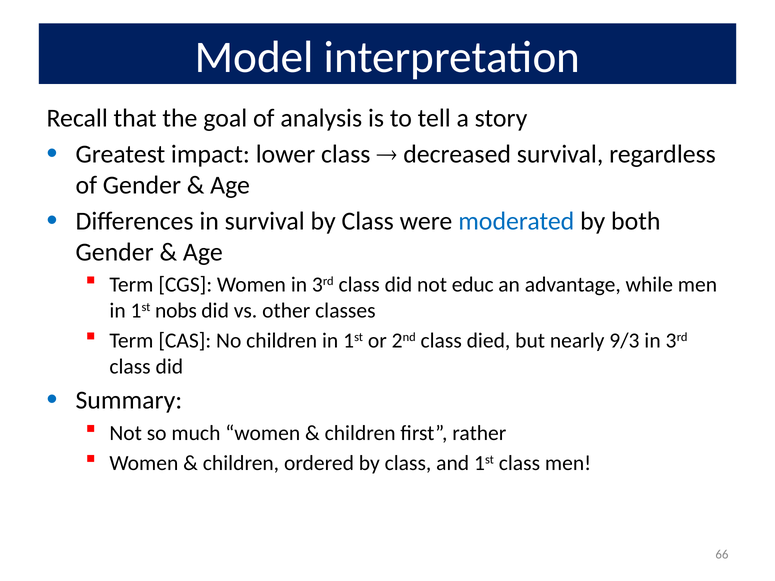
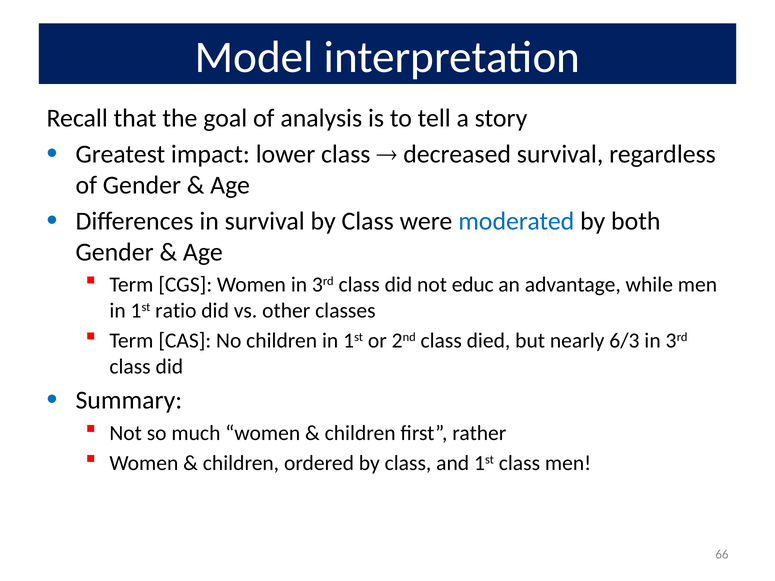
nobs: nobs -> ratio
9/3: 9/3 -> 6/3
